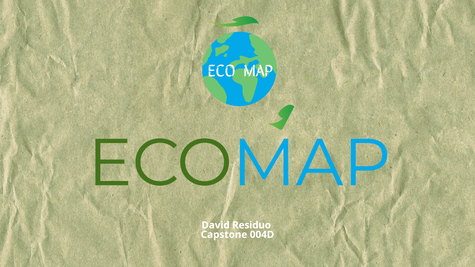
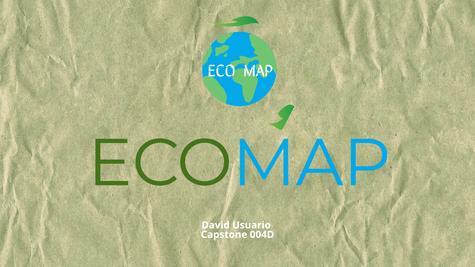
Residuo: Residuo -> Usuario
